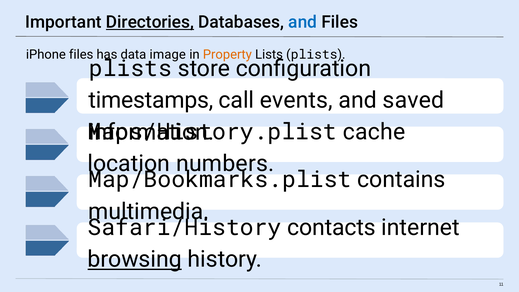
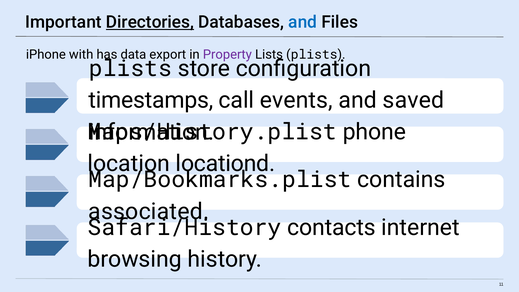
iPhone files: files -> with
image: image -> export
Property colour: orange -> purple
cache: cache -> phone
numbers: numbers -> locationd
multimedia: multimedia -> associated
browsing underline: present -> none
